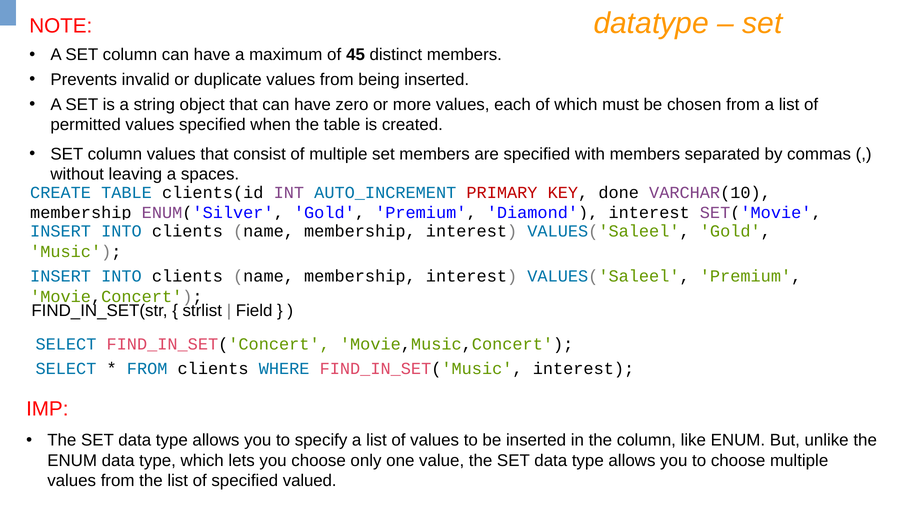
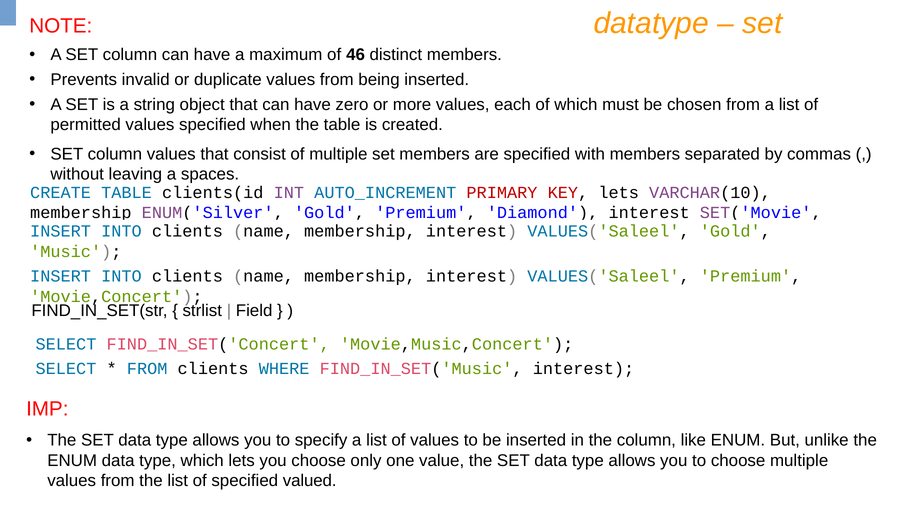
45: 45 -> 46
KEY done: done -> lets
